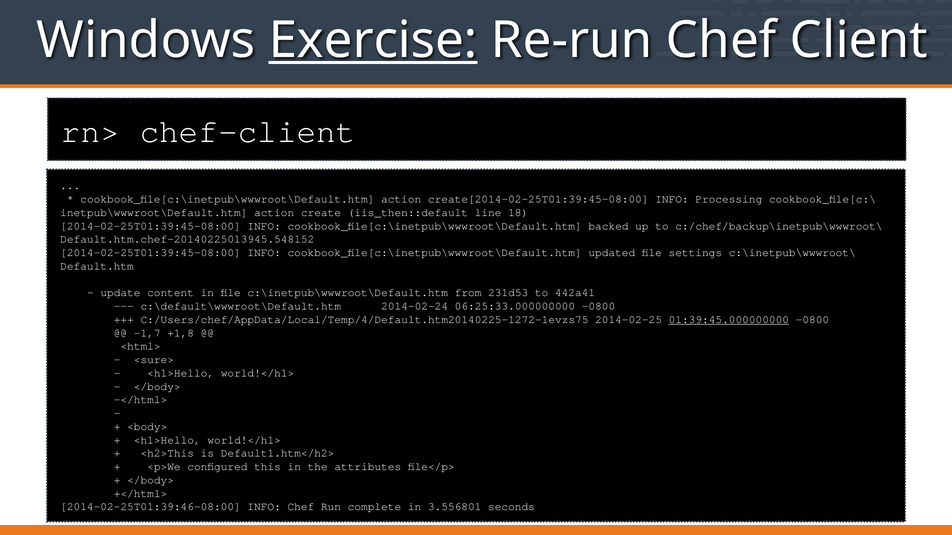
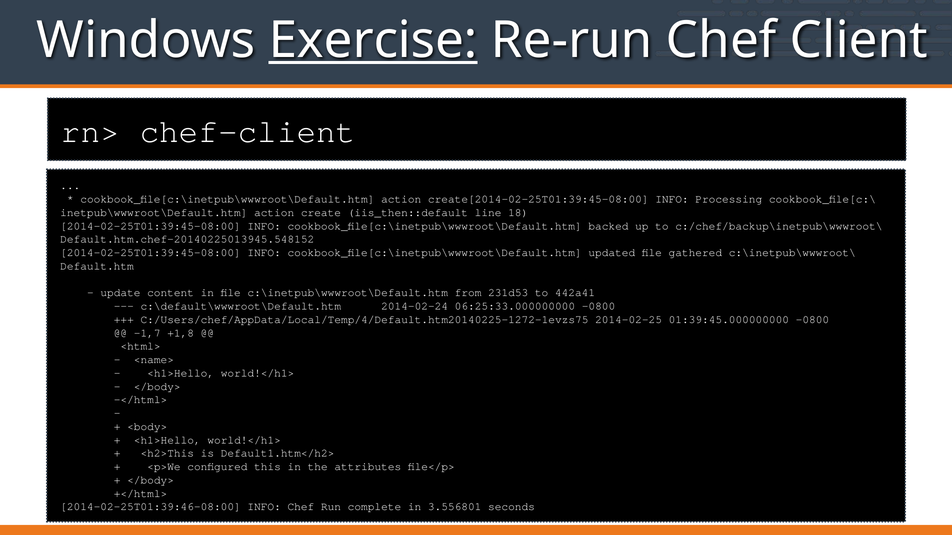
settings: settings -> gathered
01:39:45.000000000 underline: present -> none
<sure>: <sure> -> <name>
